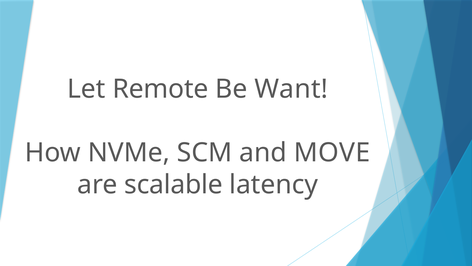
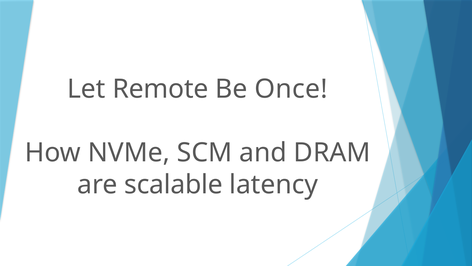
Want: Want -> Once
MOVE: MOVE -> DRAM
